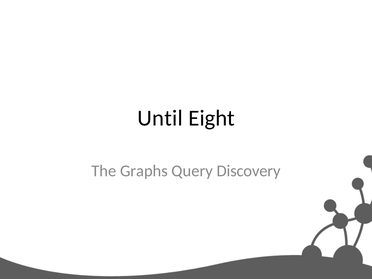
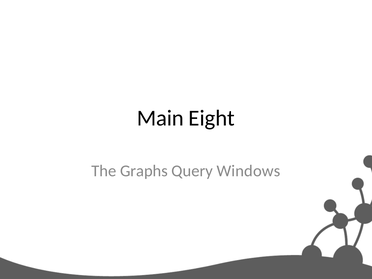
Until: Until -> Main
Discovery: Discovery -> Windows
